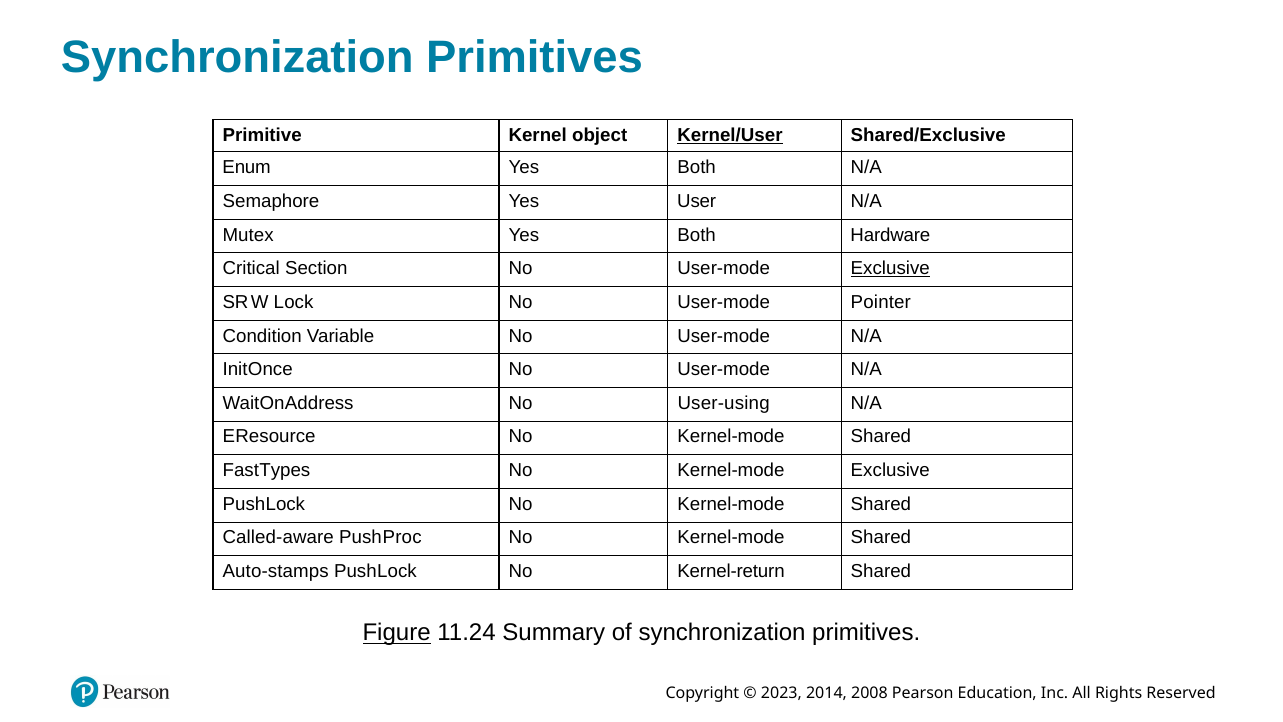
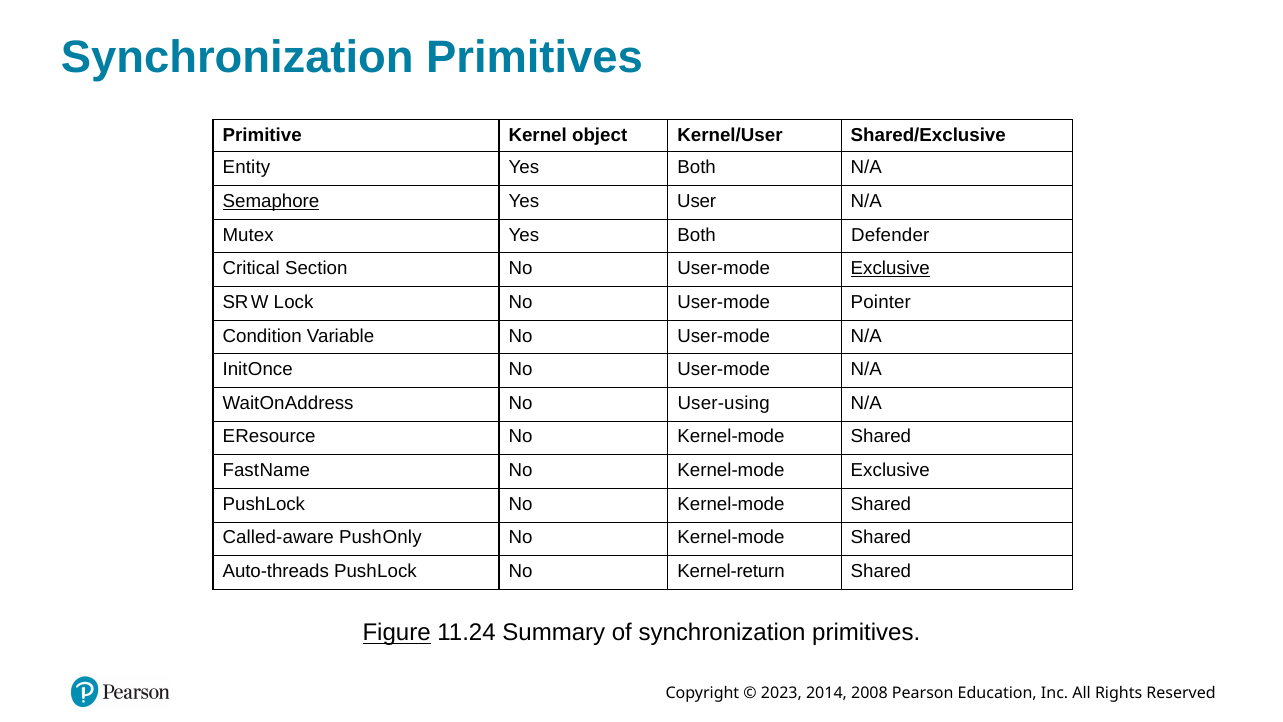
Kernel/User underline: present -> none
Enum: Enum -> Entity
Semaphore underline: none -> present
Hardware: Hardware -> Defender
Types: Types -> Name
Proc: Proc -> Only
Auto-stamps: Auto-stamps -> Auto-threads
